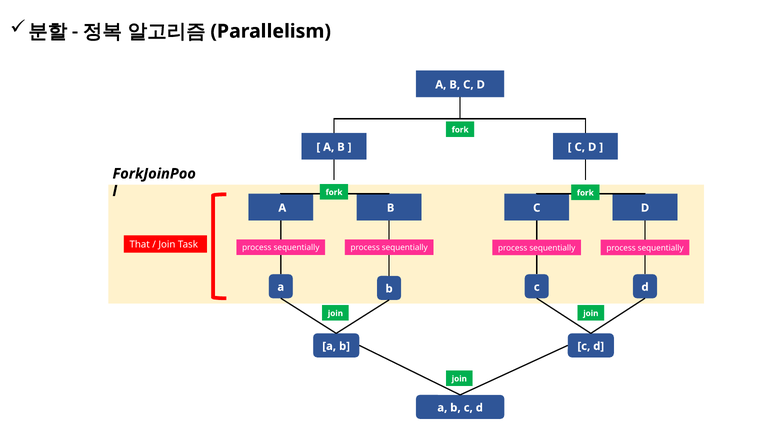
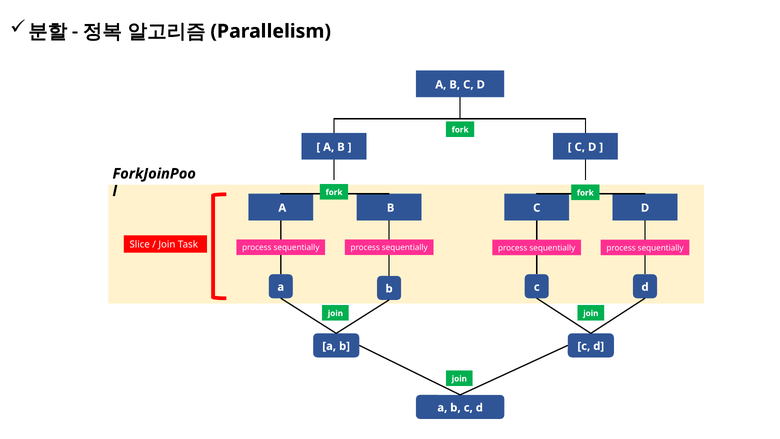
That: That -> Slice
